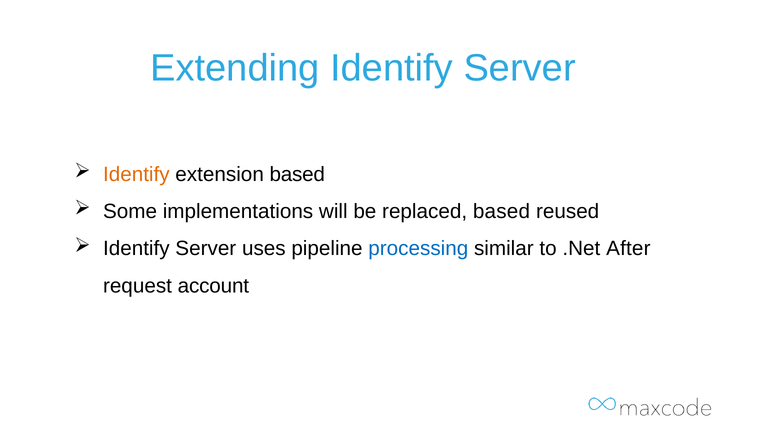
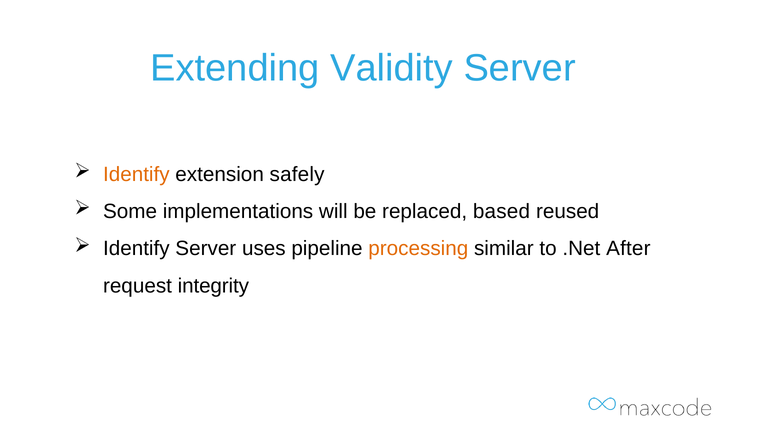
Extending Identify: Identify -> Validity
extension based: based -> safely
processing colour: blue -> orange
account: account -> integrity
